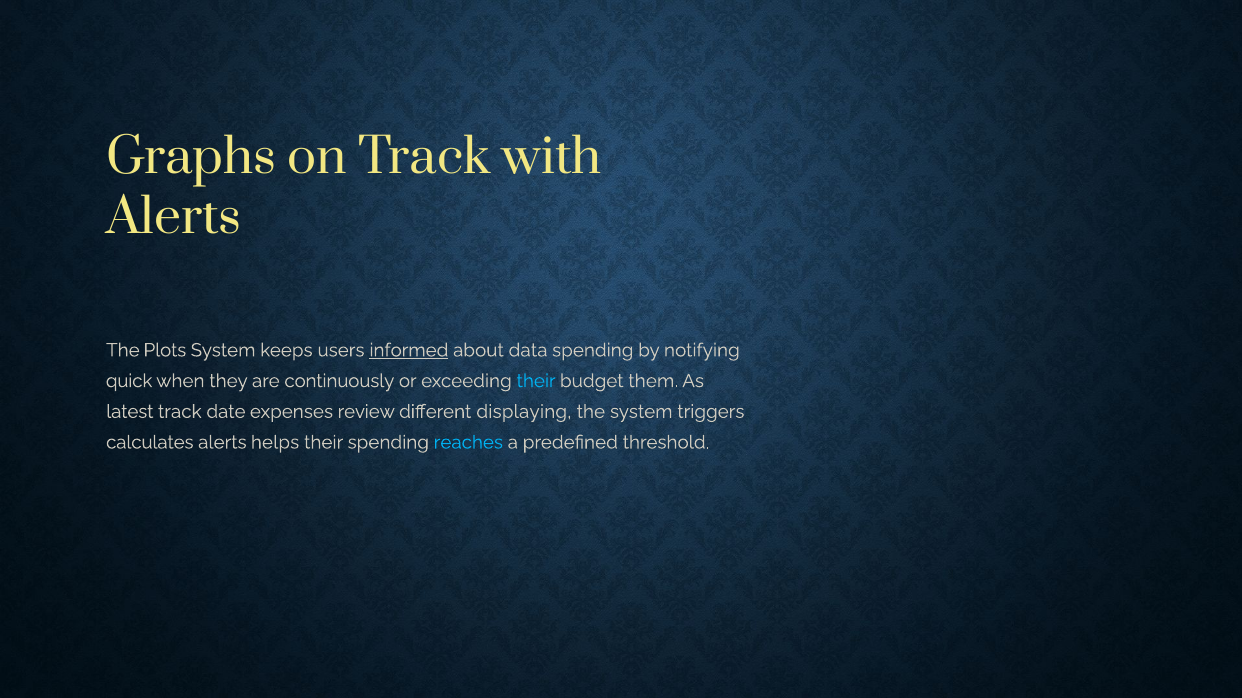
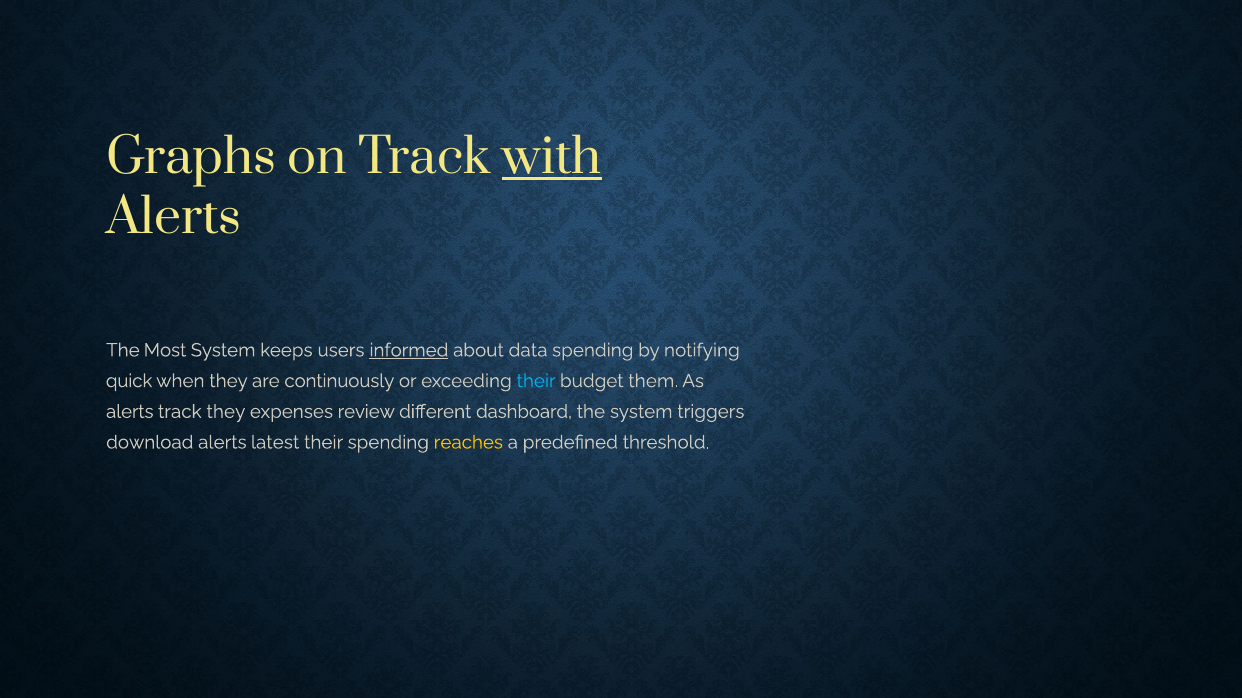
with underline: none -> present
Plots: Plots -> Most
latest at (130, 412): latest -> alerts
track date: date -> they
displaying: displaying -> dashboard
calculates: calculates -> download
helps: helps -> latest
reaches colour: light blue -> yellow
